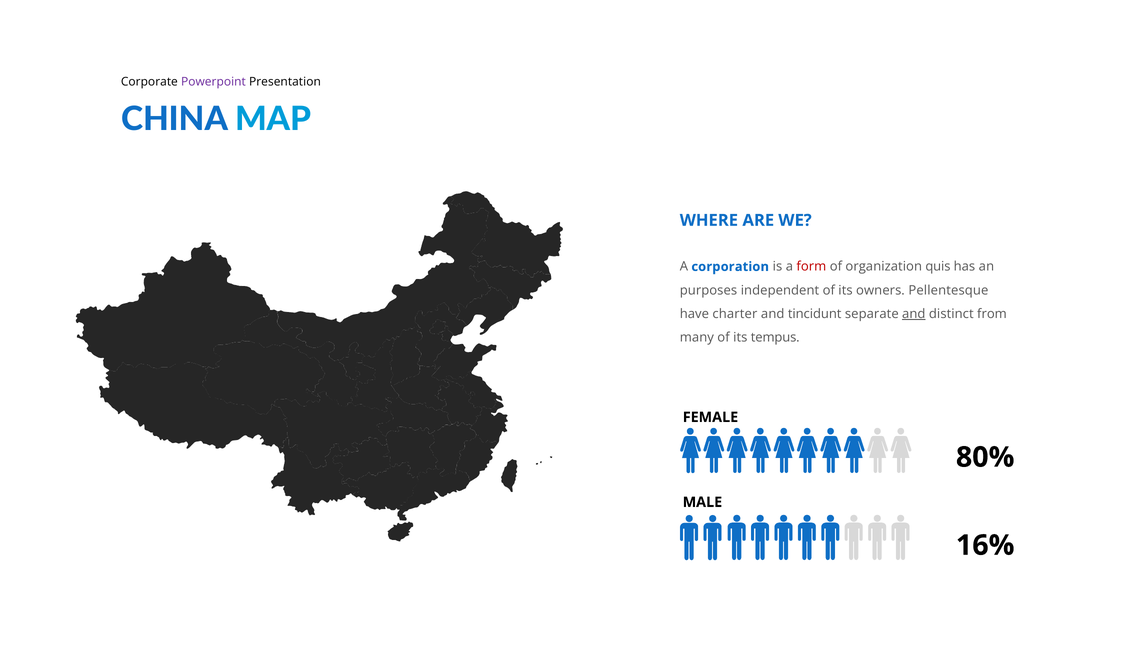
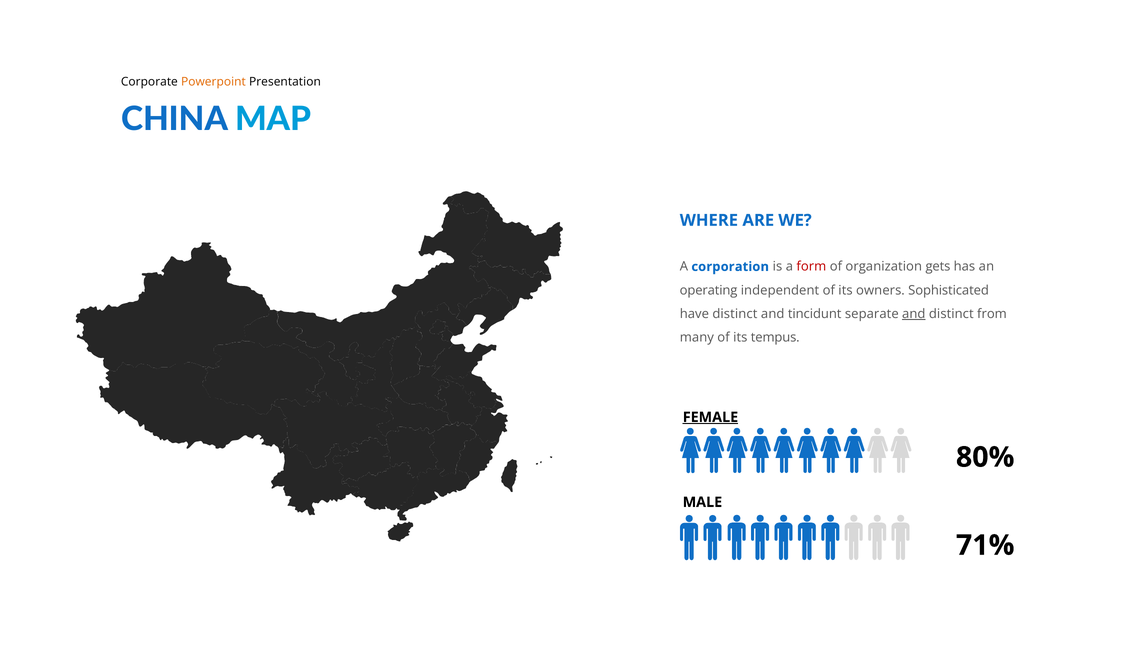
Powerpoint colour: purple -> orange
quis: quis -> gets
purposes: purposes -> operating
Pellentesque: Pellentesque -> Sophisticated
have charter: charter -> distinct
FEMALE underline: none -> present
16%: 16% -> 71%
